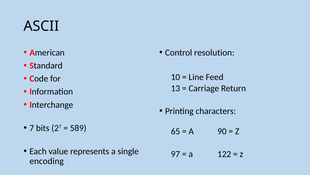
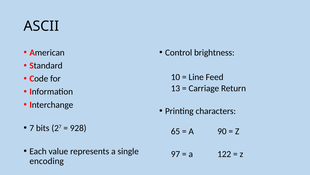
resolution: resolution -> brightness
589: 589 -> 928
